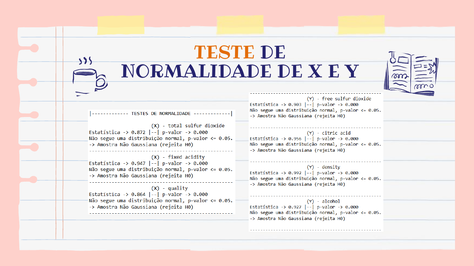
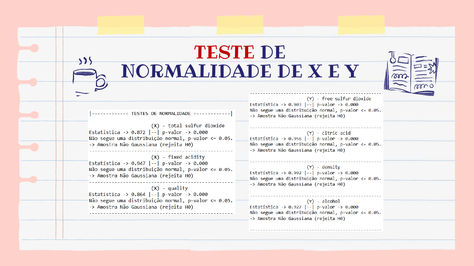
TESTE colour: orange -> red
